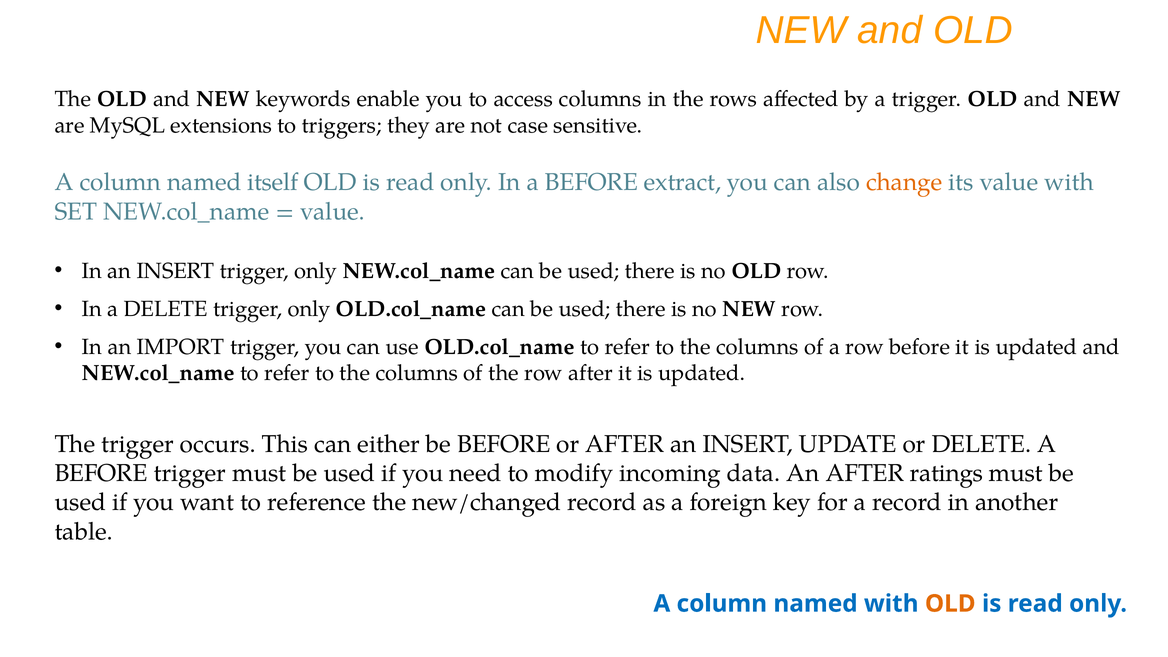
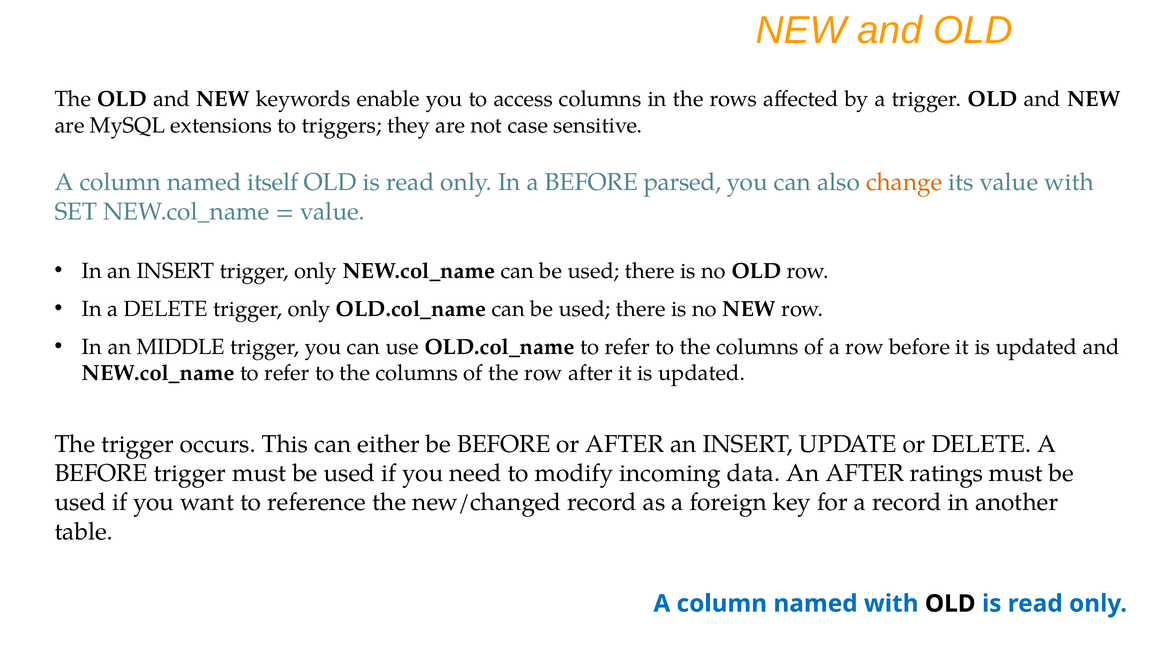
extract: extract -> parsed
IMPORT: IMPORT -> MIDDLE
OLD at (950, 604) colour: orange -> black
